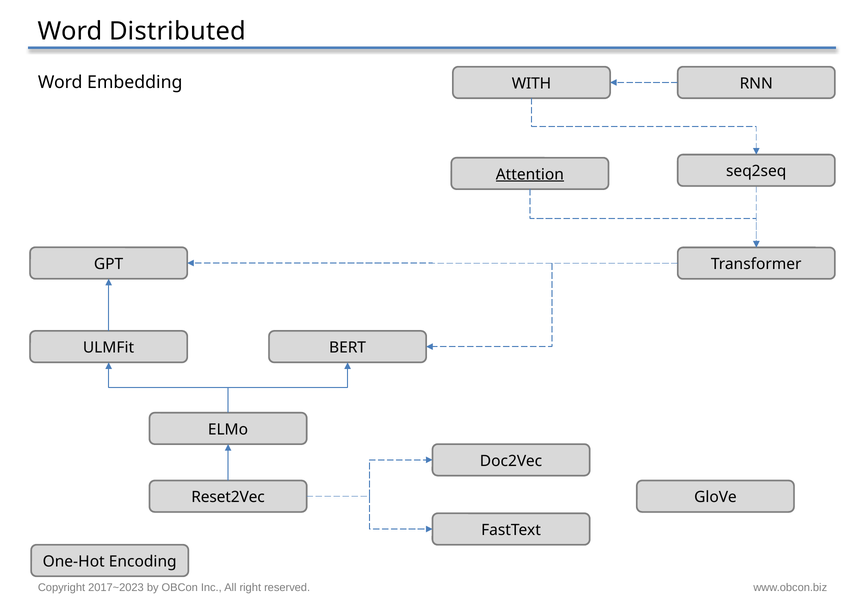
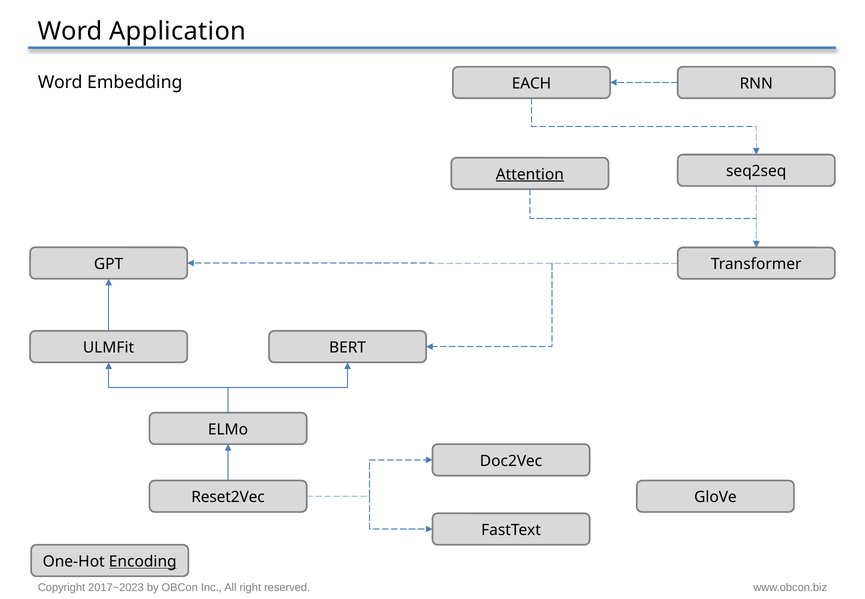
Distributed: Distributed -> Application
WITH: WITH -> EACH
Encoding underline: none -> present
